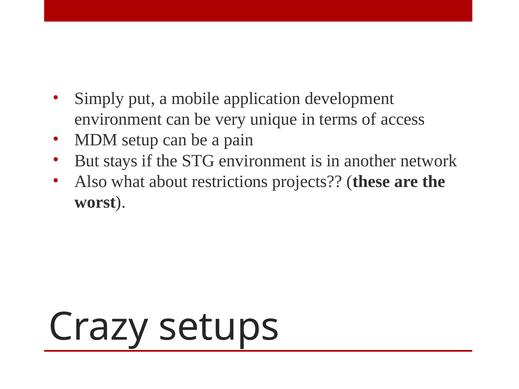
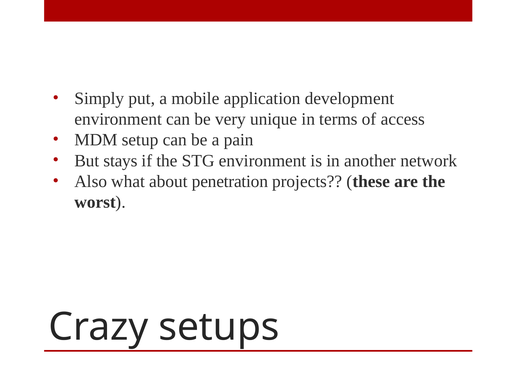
restrictions: restrictions -> penetration
